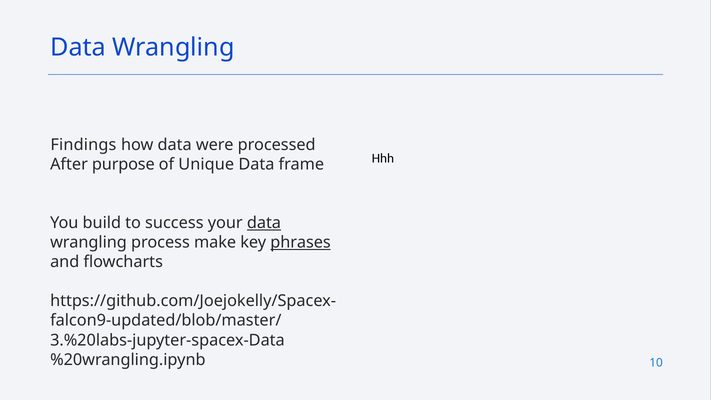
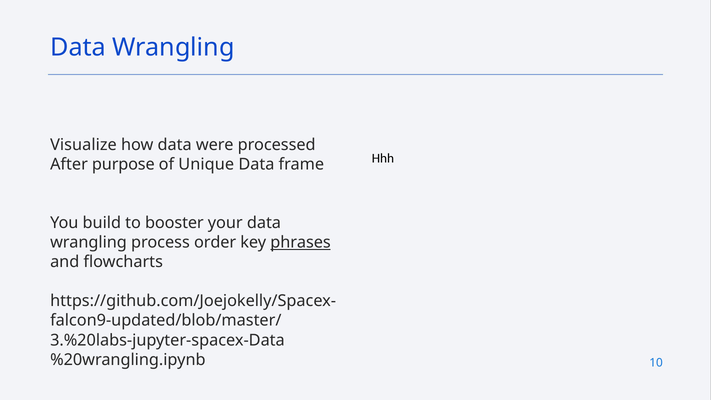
Findings: Findings -> Visualize
success: success -> booster
data at (264, 223) underline: present -> none
make: make -> order
